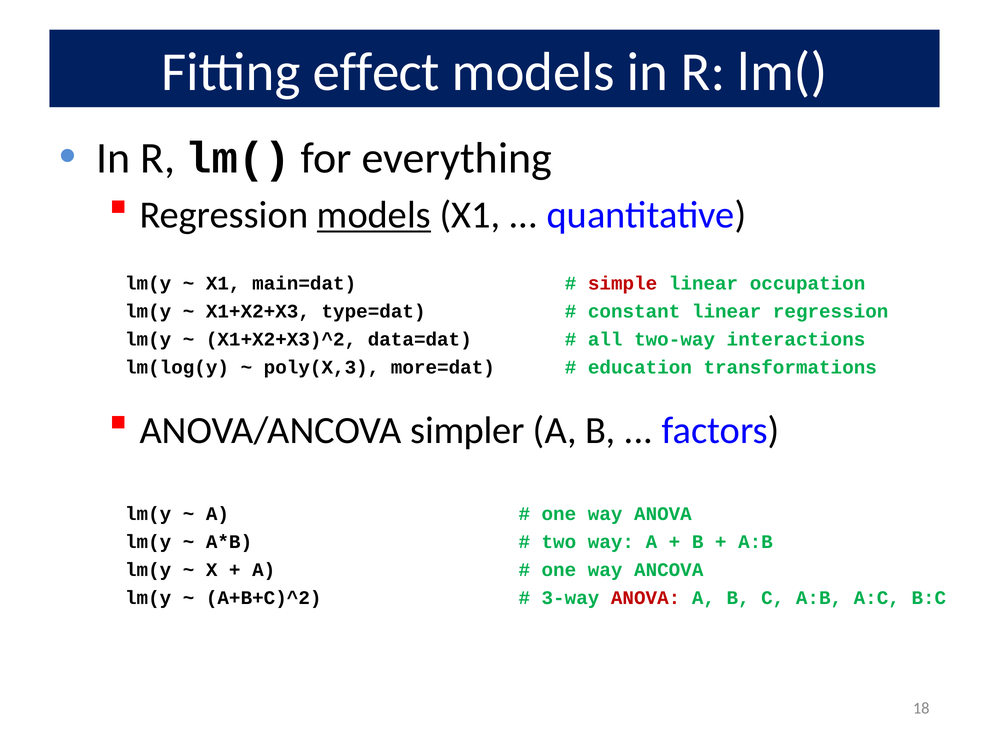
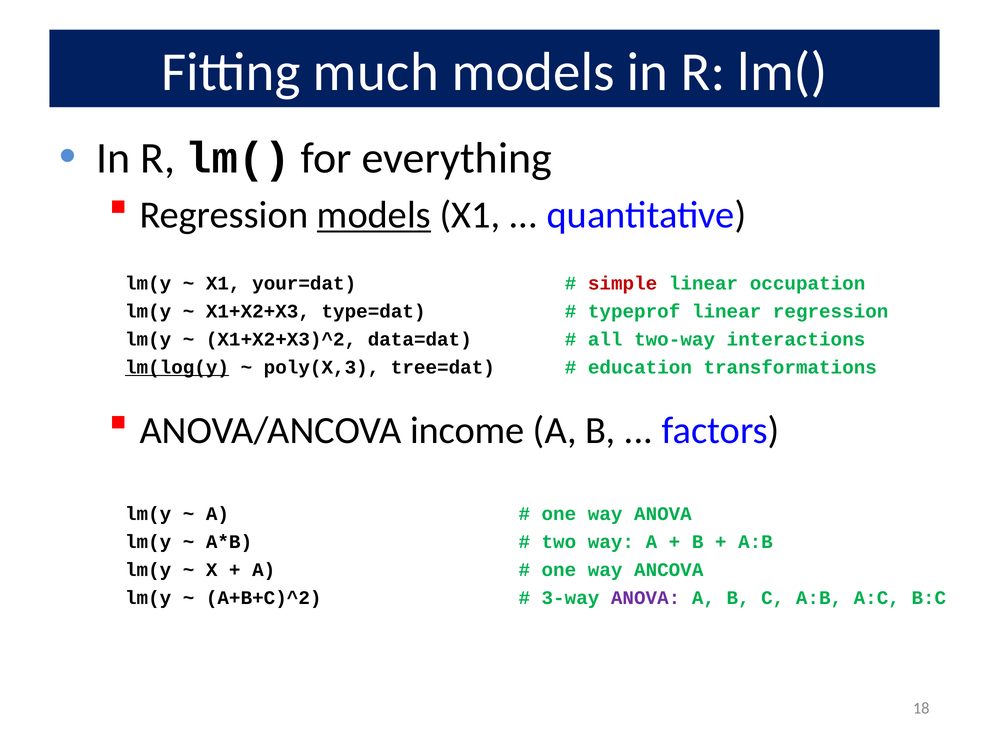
effect: effect -> much
main=dat: main=dat -> your=dat
constant: constant -> typeprof
lm(log(y underline: none -> present
more=dat: more=dat -> tree=dat
simpler: simpler -> income
ANOVA at (646, 597) colour: red -> purple
